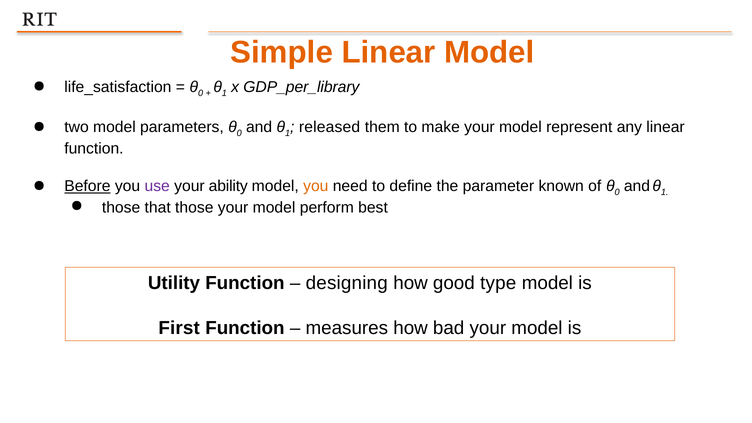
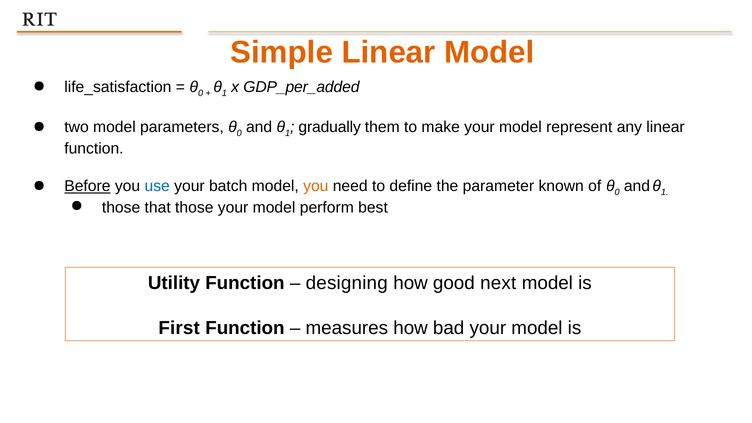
GDP_per_library: GDP_per_library -> GDP_per_added
released: released -> gradually
use colour: purple -> blue
ability: ability -> batch
type: type -> next
